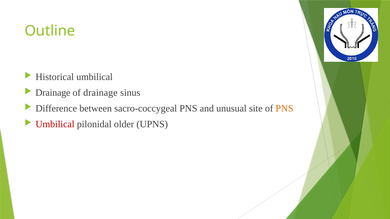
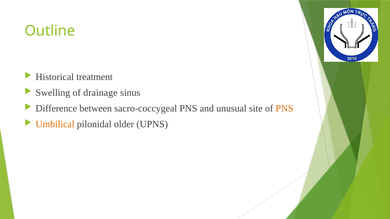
Historical umbilical: umbilical -> treatment
Drainage at (53, 93): Drainage -> Swelling
Umbilical at (55, 124) colour: red -> orange
